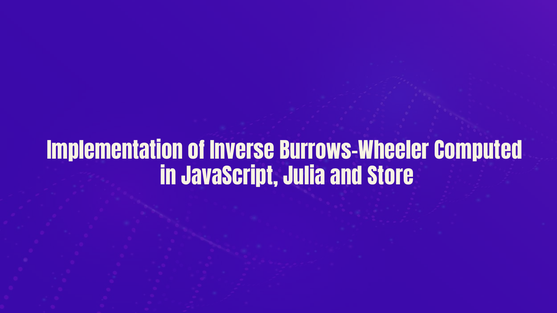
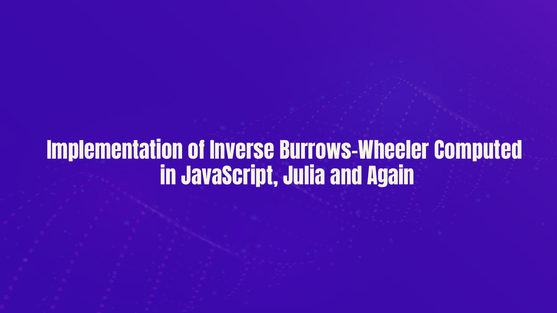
Store: Store -> Again
